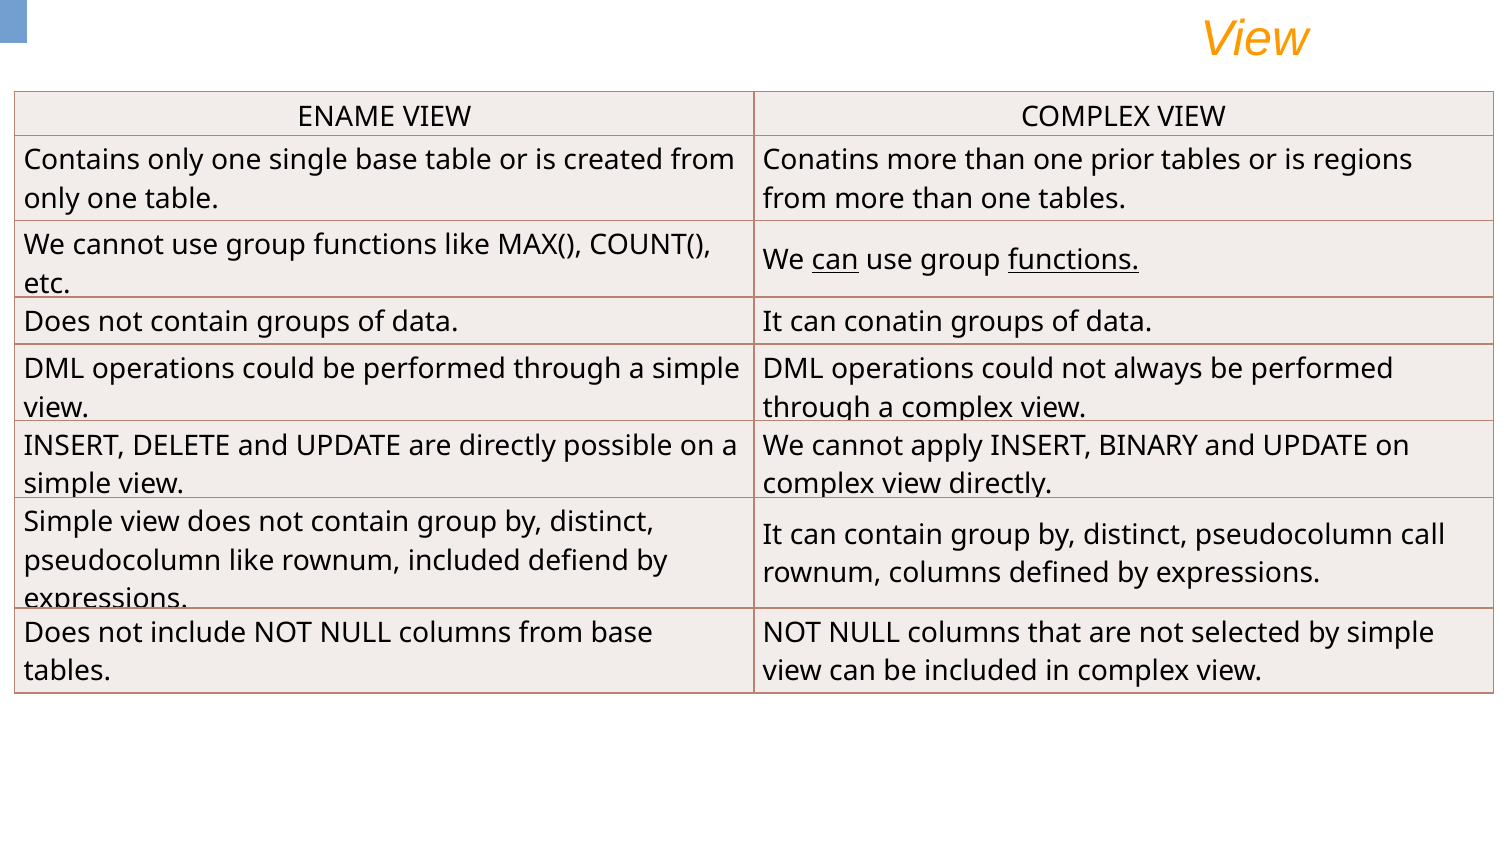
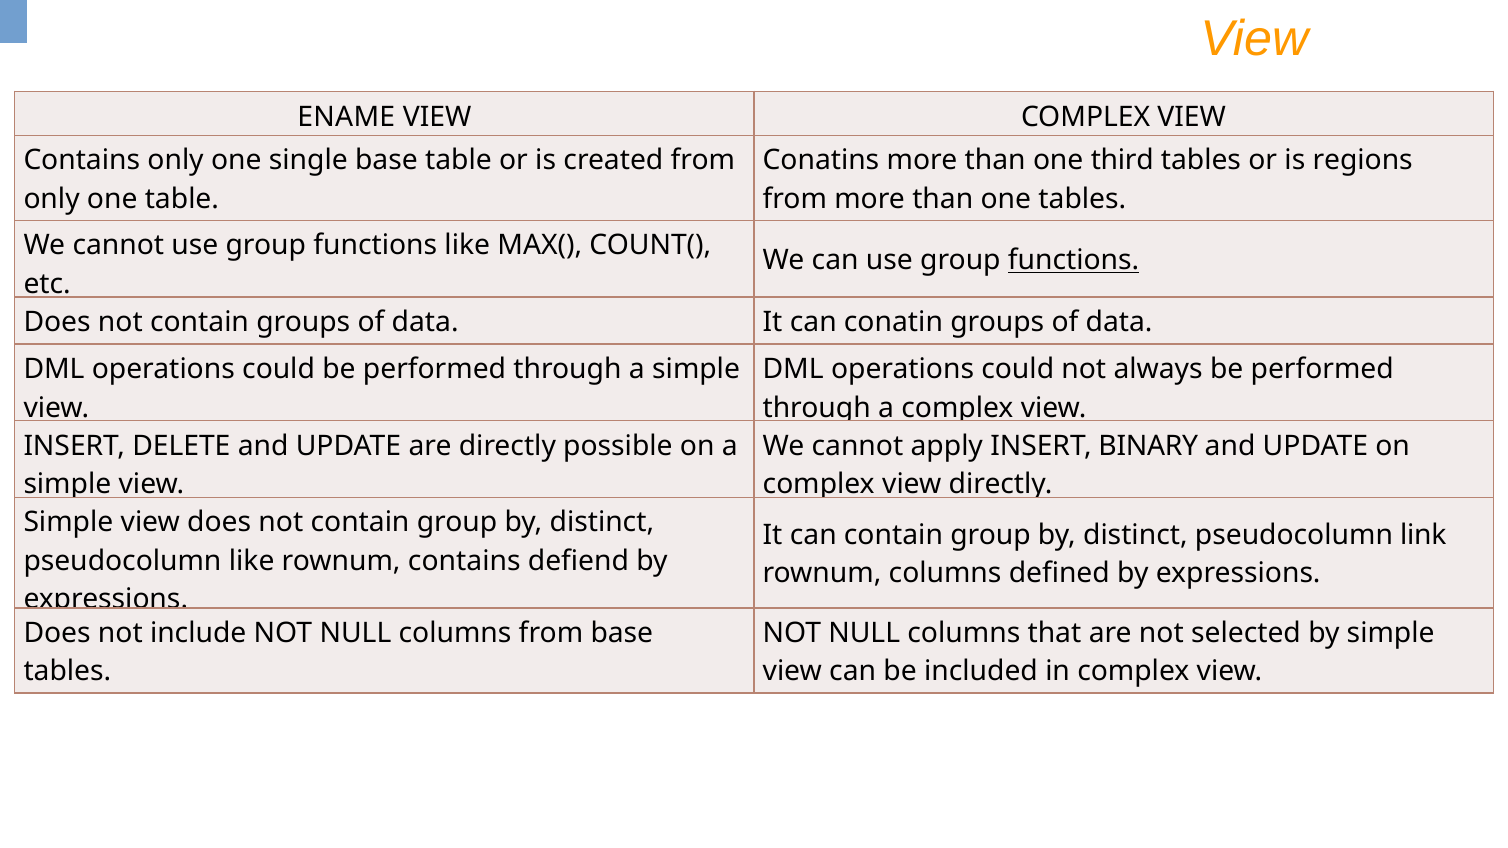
prior: prior -> third
can at (835, 260) underline: present -> none
call: call -> link
rownum included: included -> contains
